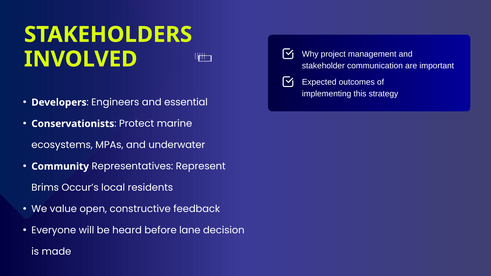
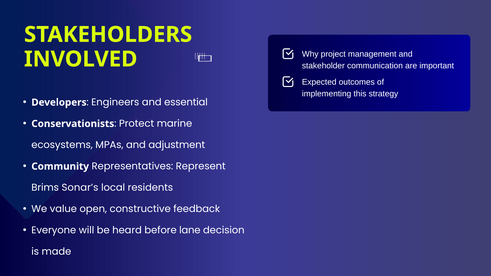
underwater: underwater -> adjustment
Occur’s: Occur’s -> Sonar’s
